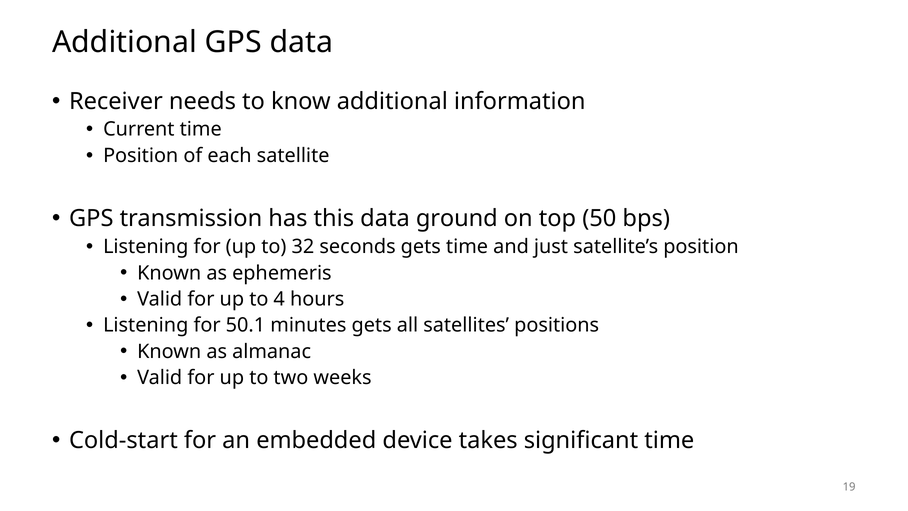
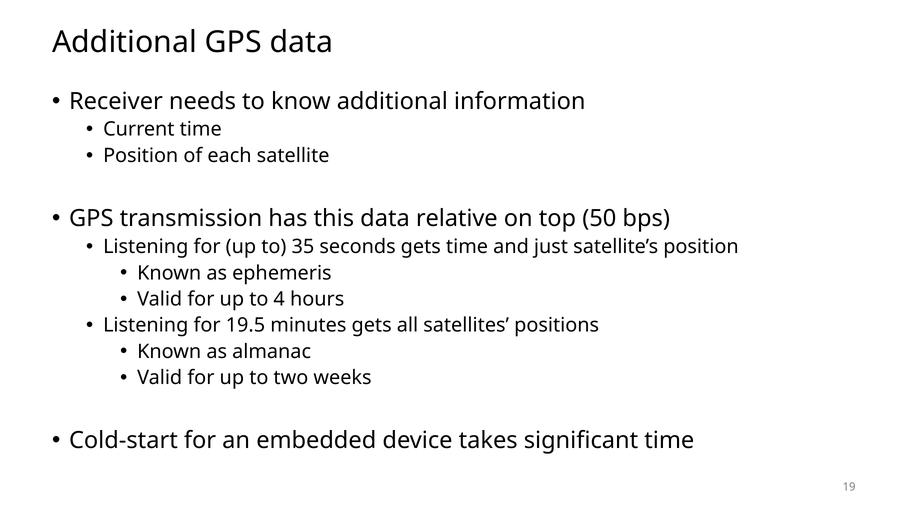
ground: ground -> relative
32: 32 -> 35
50.1: 50.1 -> 19.5
